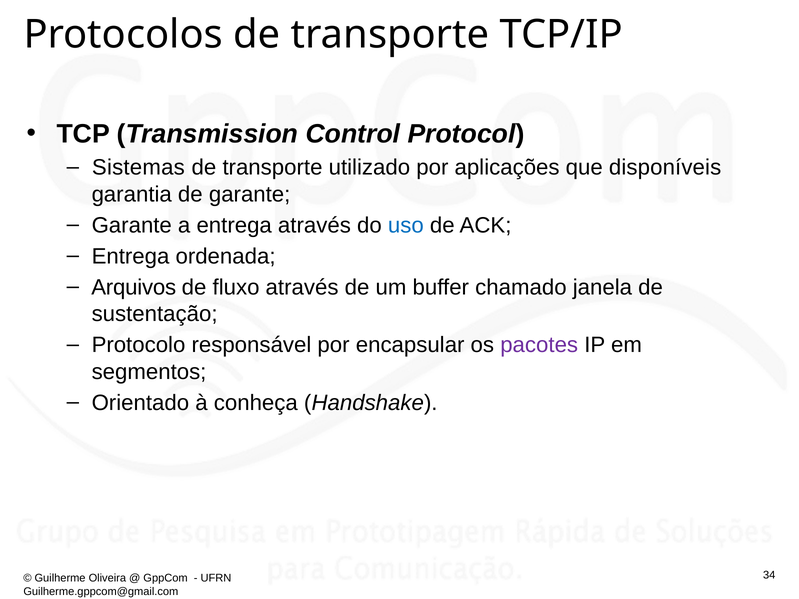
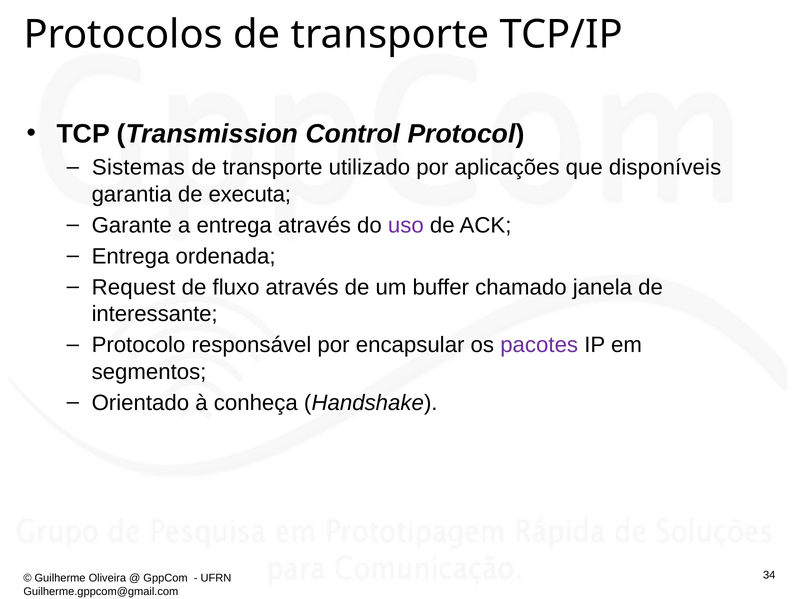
de garante: garante -> executa
uso colour: blue -> purple
Arquivos: Arquivos -> Request
sustentação: sustentação -> interessante
